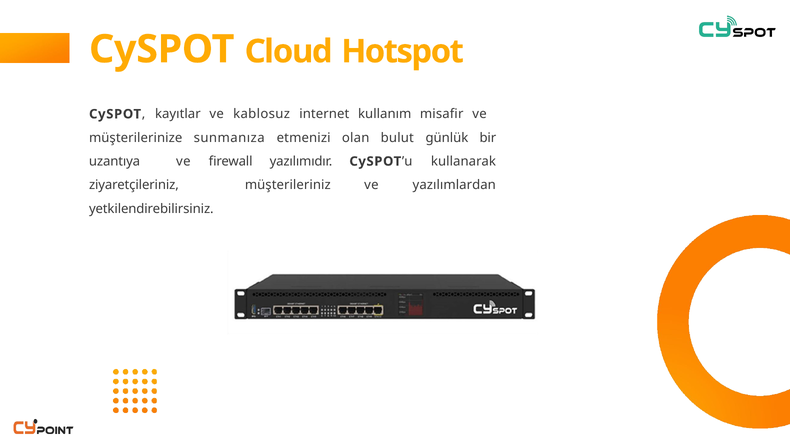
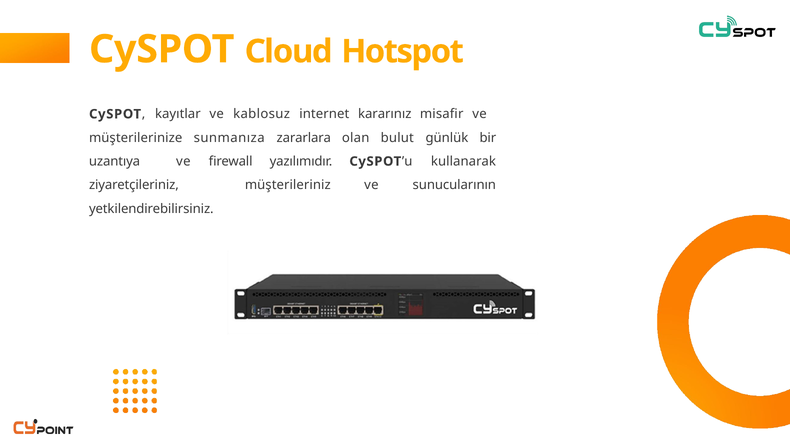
kullanım: kullanım -> kararınız
etmenizi: etmenizi -> zararlara
yazılımlardan: yazılımlardan -> sunucularının
